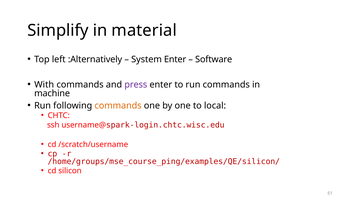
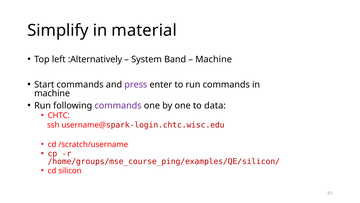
System Enter: Enter -> Band
Software at (214, 59): Software -> Machine
With: With -> Start
commands at (118, 105) colour: orange -> purple
local: local -> data
